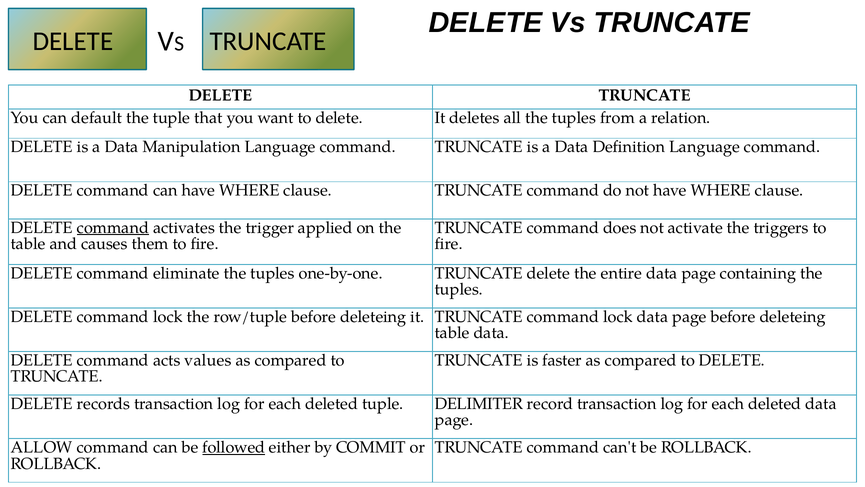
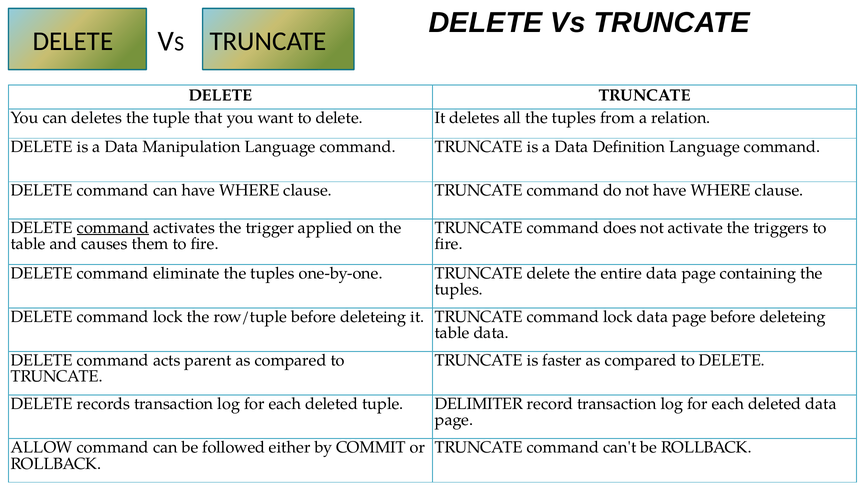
can default: default -> deletes
values: values -> parent
followed underline: present -> none
